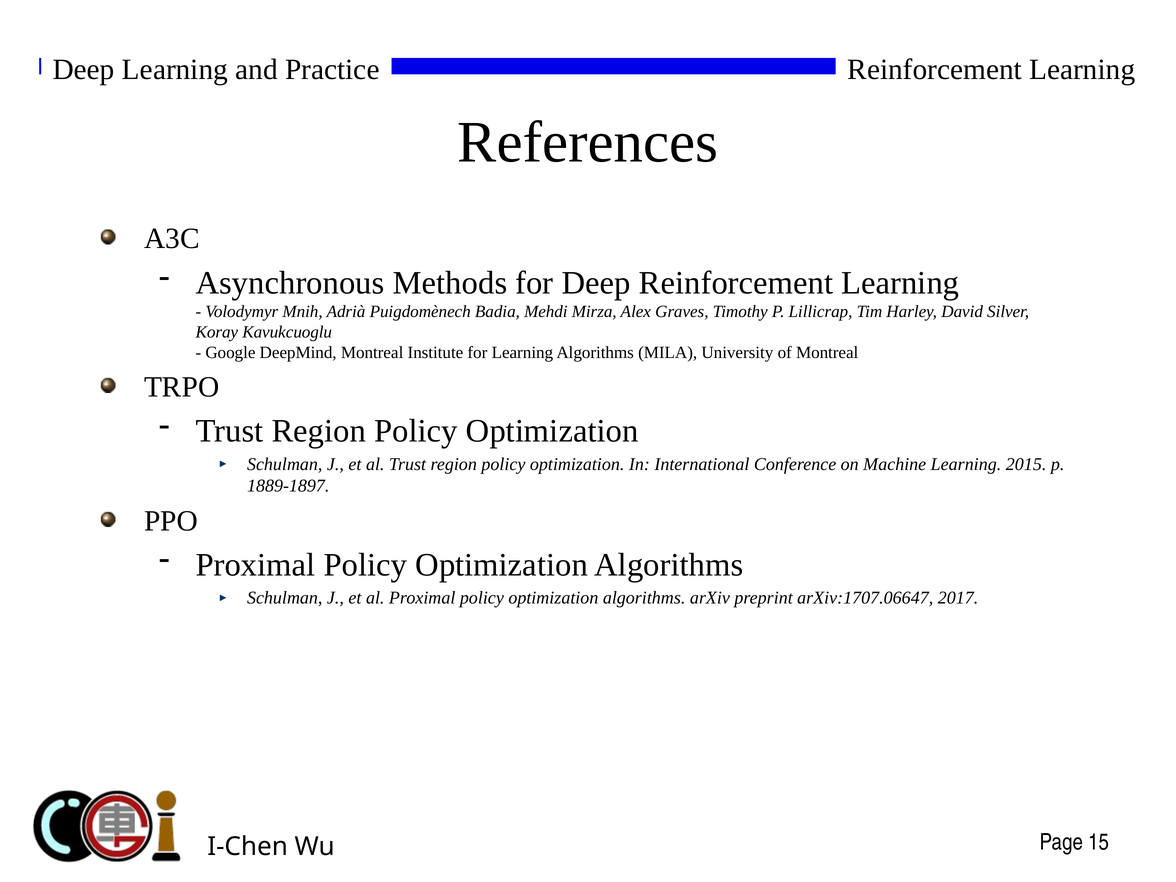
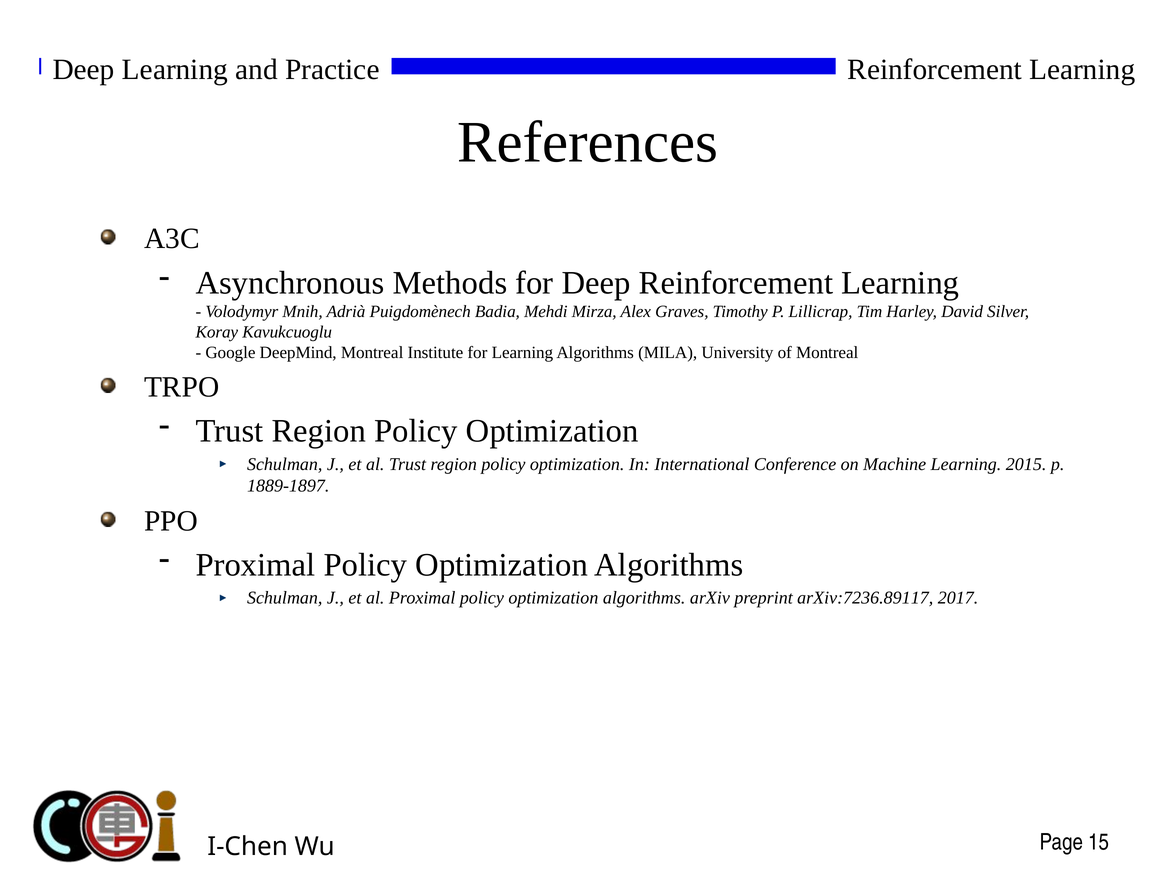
arXiv:1707.06647: arXiv:1707.06647 -> arXiv:7236.89117
